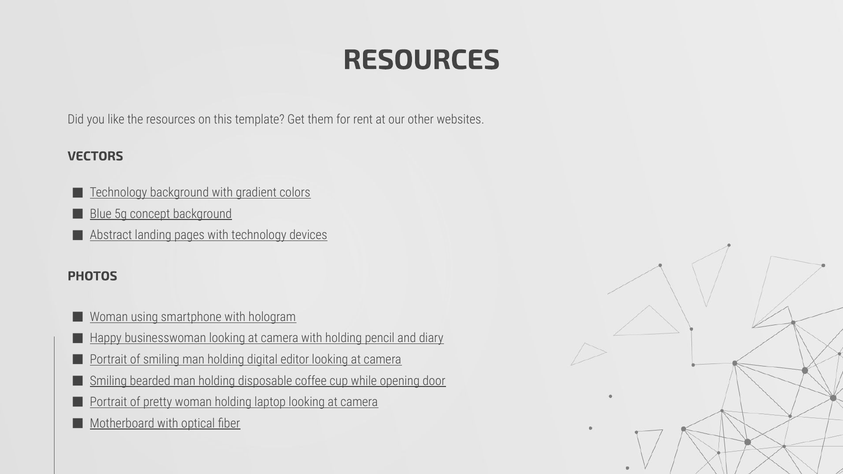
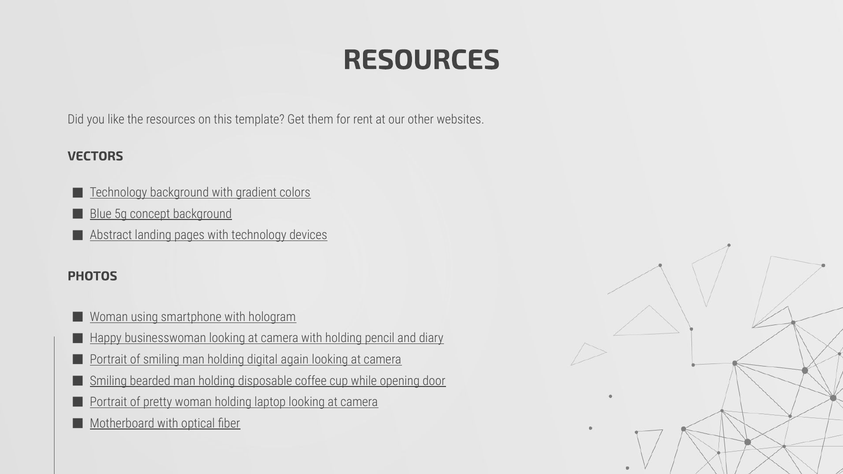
editor: editor -> again
